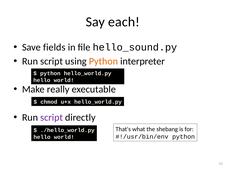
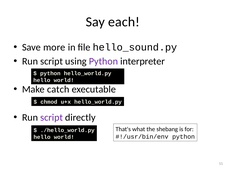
fields: fields -> more
Python at (103, 61) colour: orange -> purple
really: really -> catch
